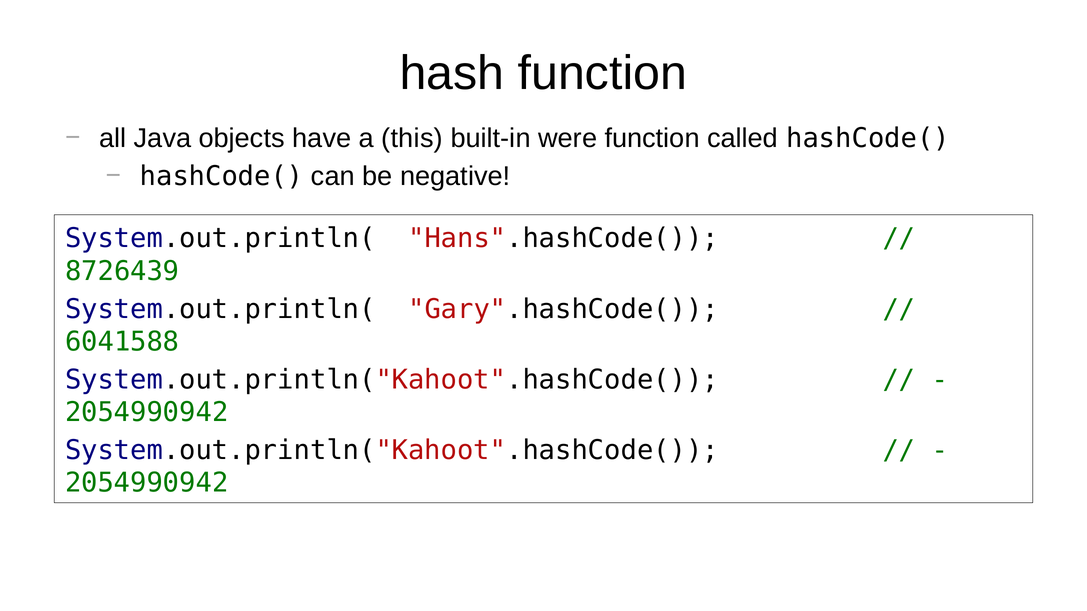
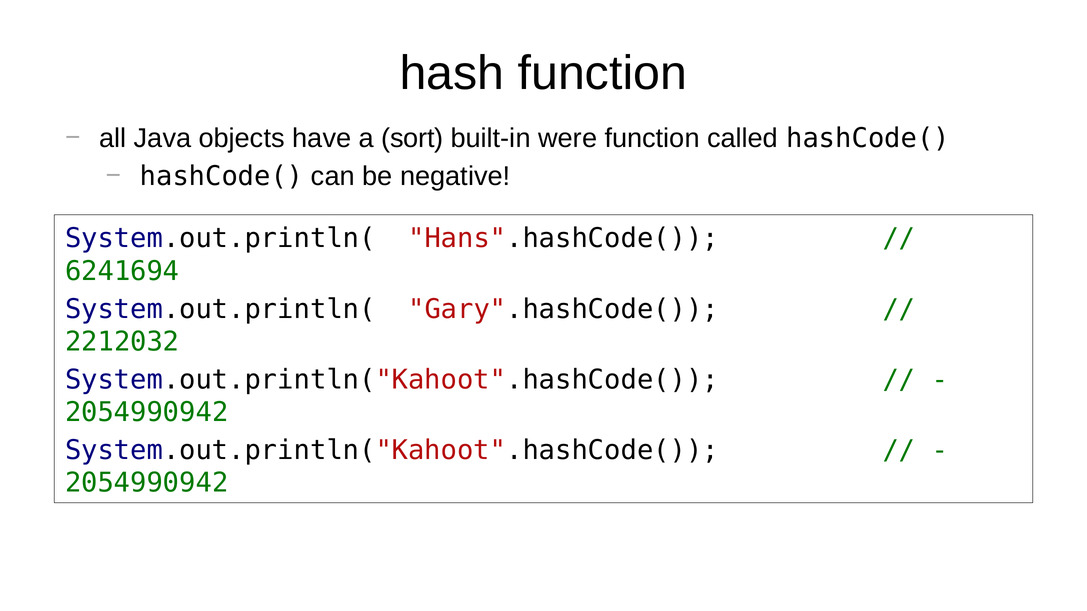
this: this -> sort
8726439: 8726439 -> 6241694
6041588: 6041588 -> 2212032
